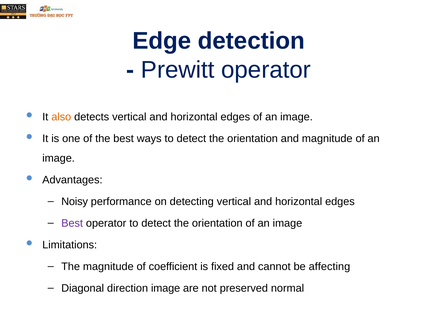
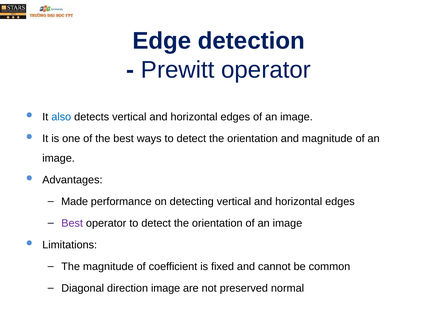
also colour: orange -> blue
Noisy: Noisy -> Made
affecting: affecting -> common
